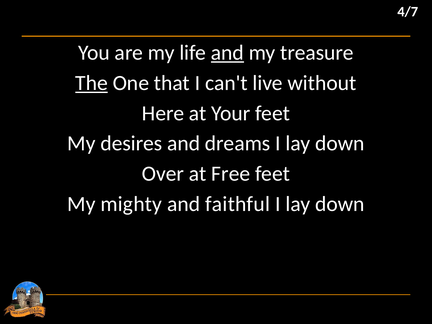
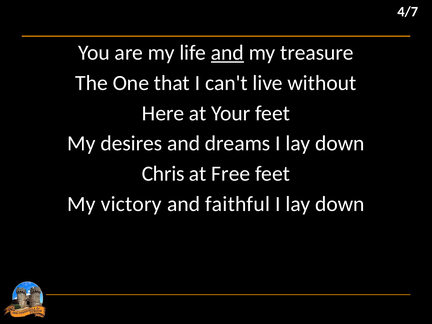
The underline: present -> none
Over: Over -> Chris
mighty: mighty -> victory
